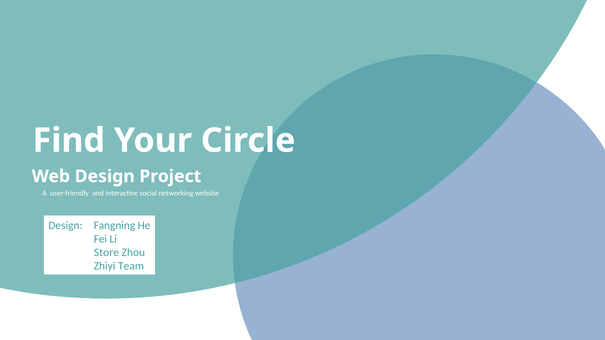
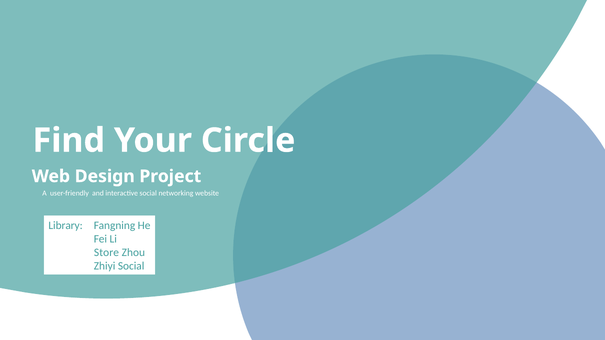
Design at (66, 226): Design -> Library
Zhiyi Team: Team -> Social
